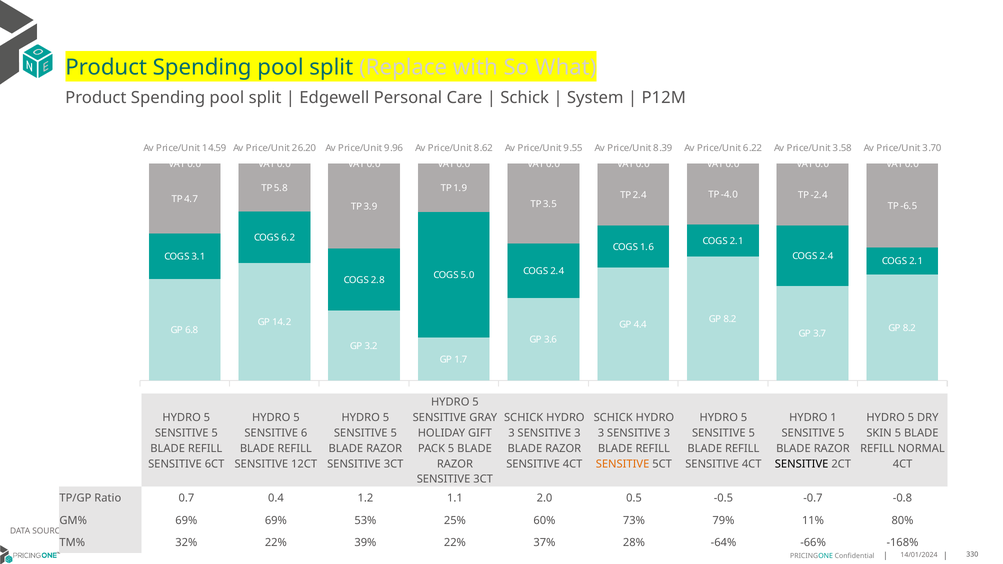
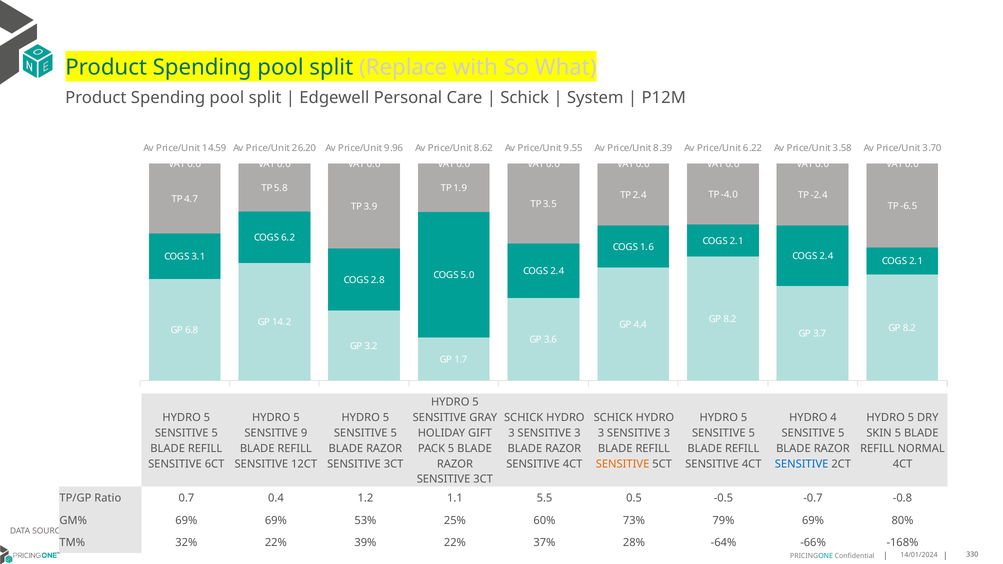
1: 1 -> 4
6: 6 -> 9
SENSITIVE at (802, 464) colour: black -> blue
2.0: 2.0 -> 5.5
79% 11%: 11% -> 69%
